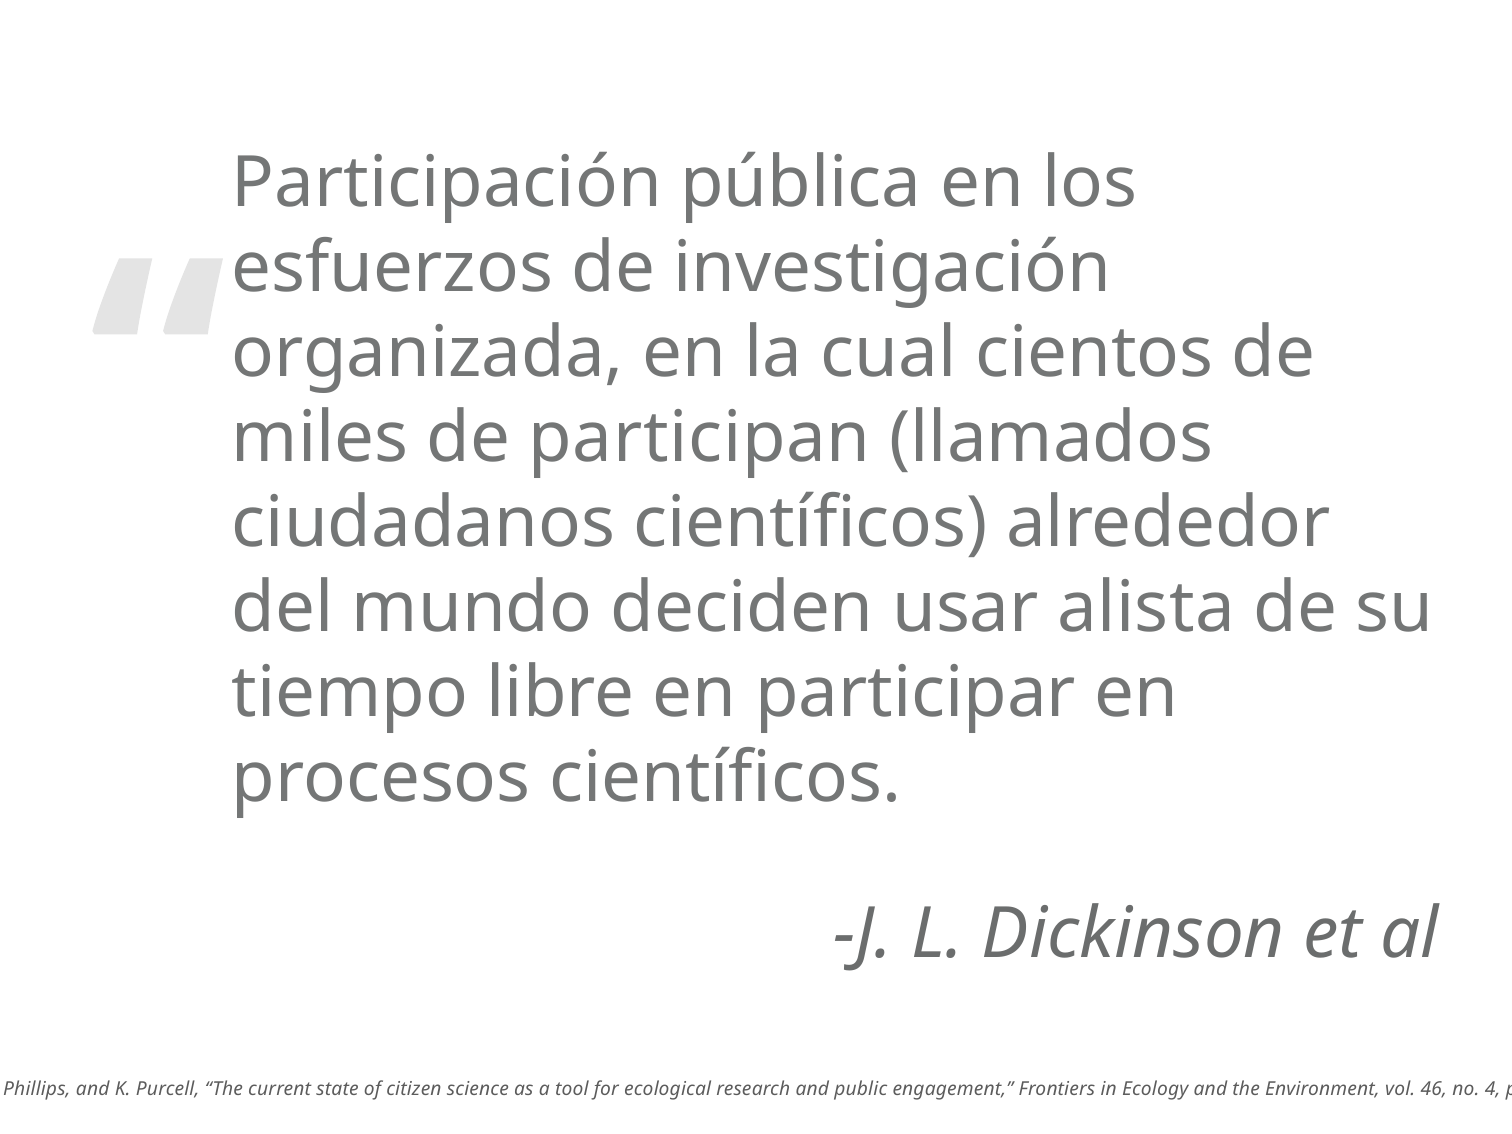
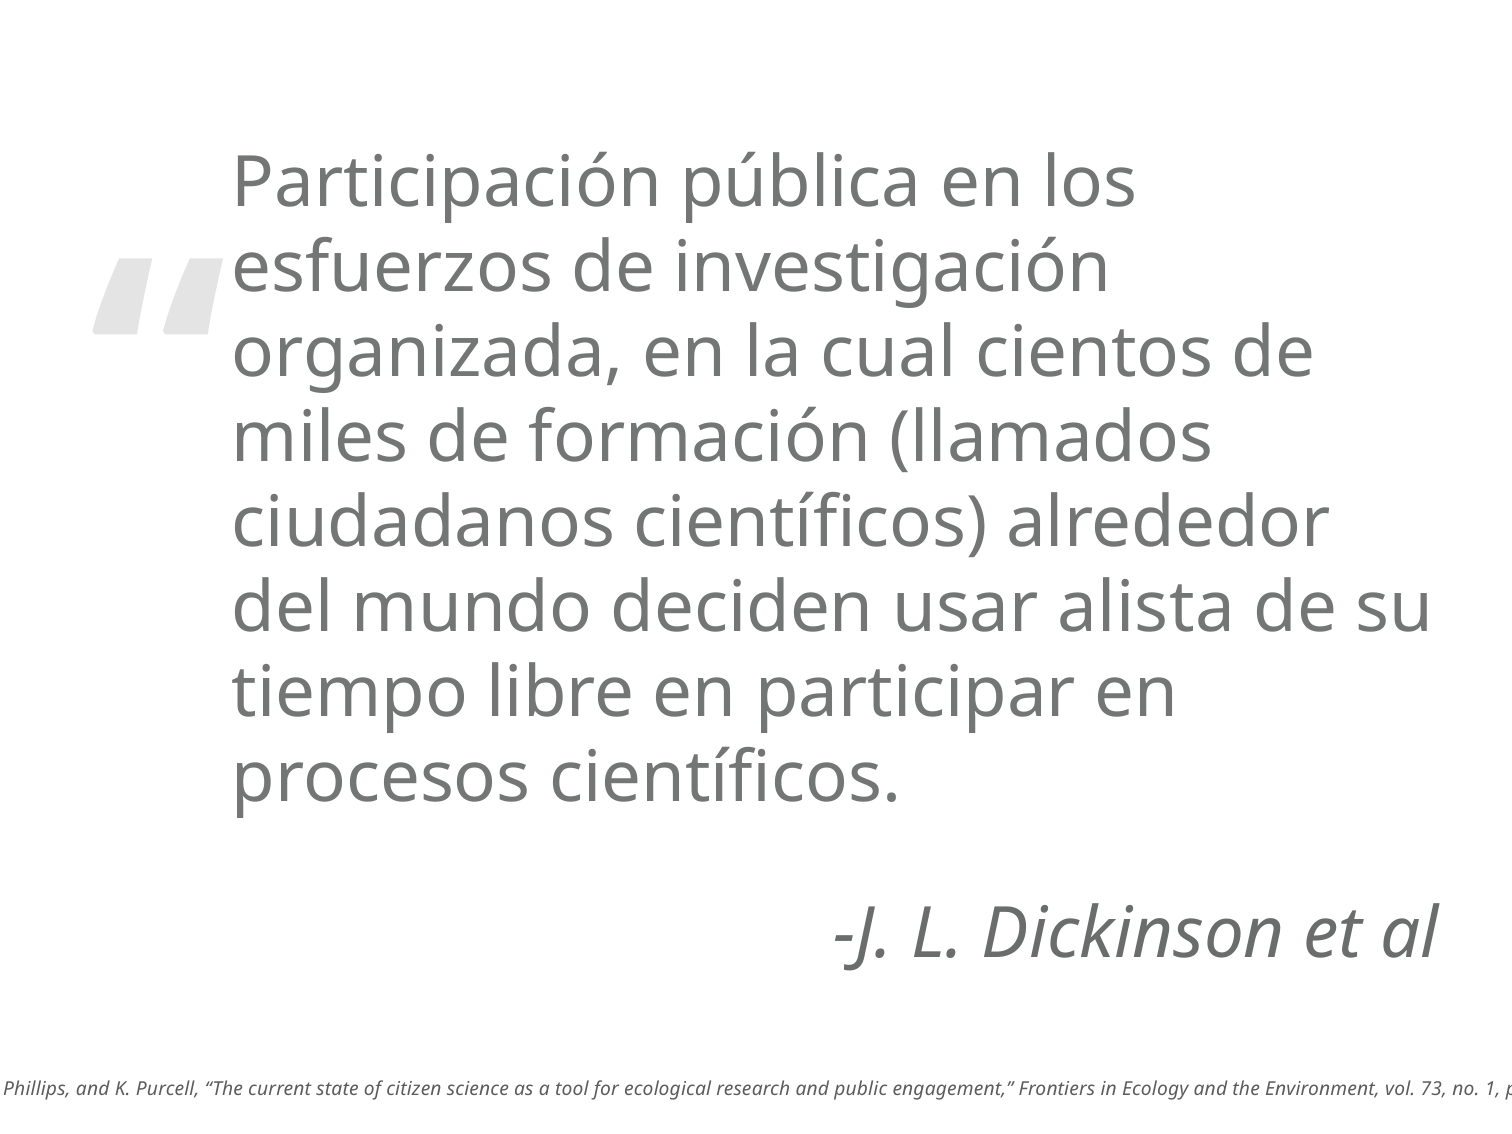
participan: participan -> formación
46: 46 -> 73
4: 4 -> 1
